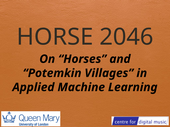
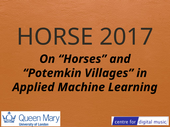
2046: 2046 -> 2017
